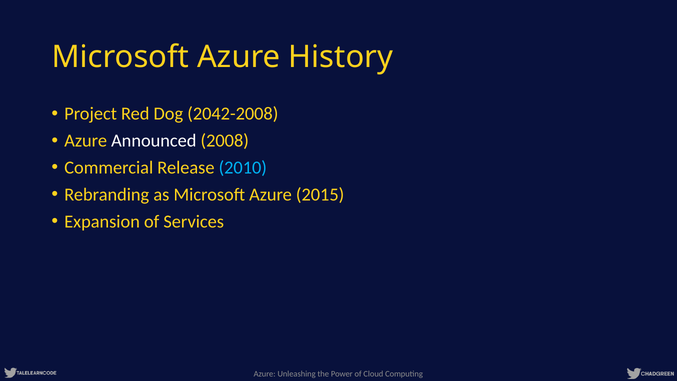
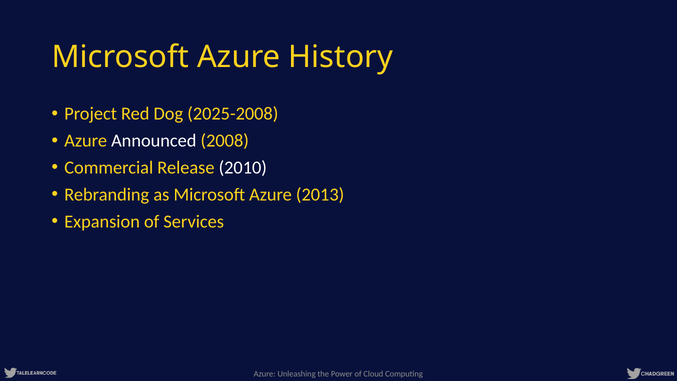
2042-2008: 2042-2008 -> 2025-2008
2010 colour: light blue -> white
2015: 2015 -> 2013
